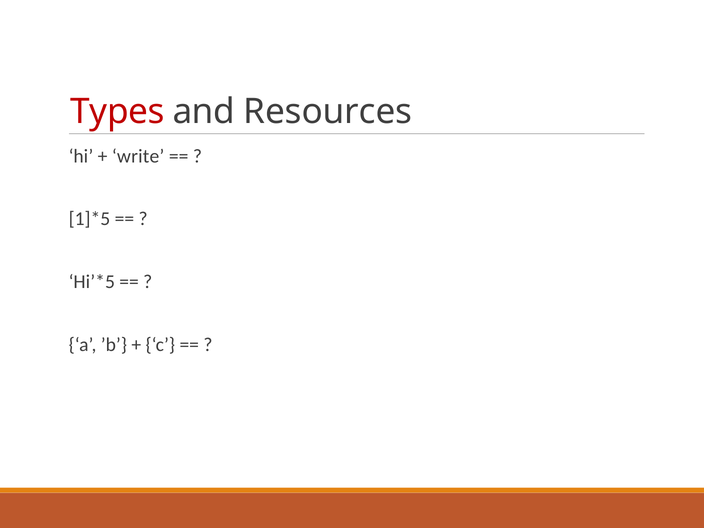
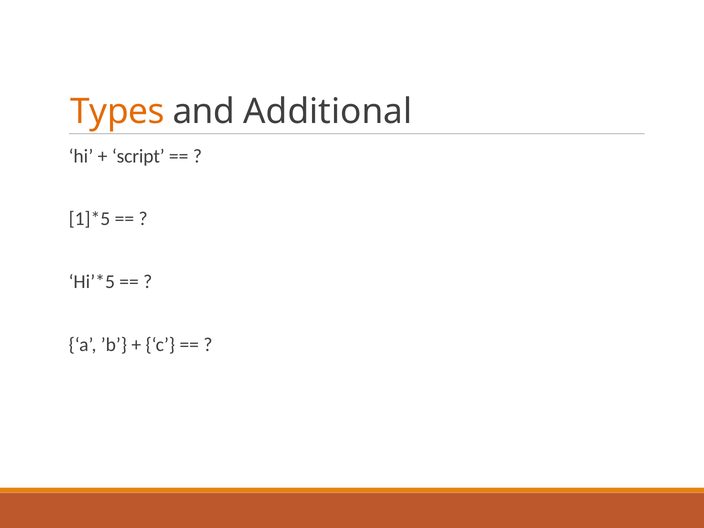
Types colour: red -> orange
Resources: Resources -> Additional
write: write -> script
